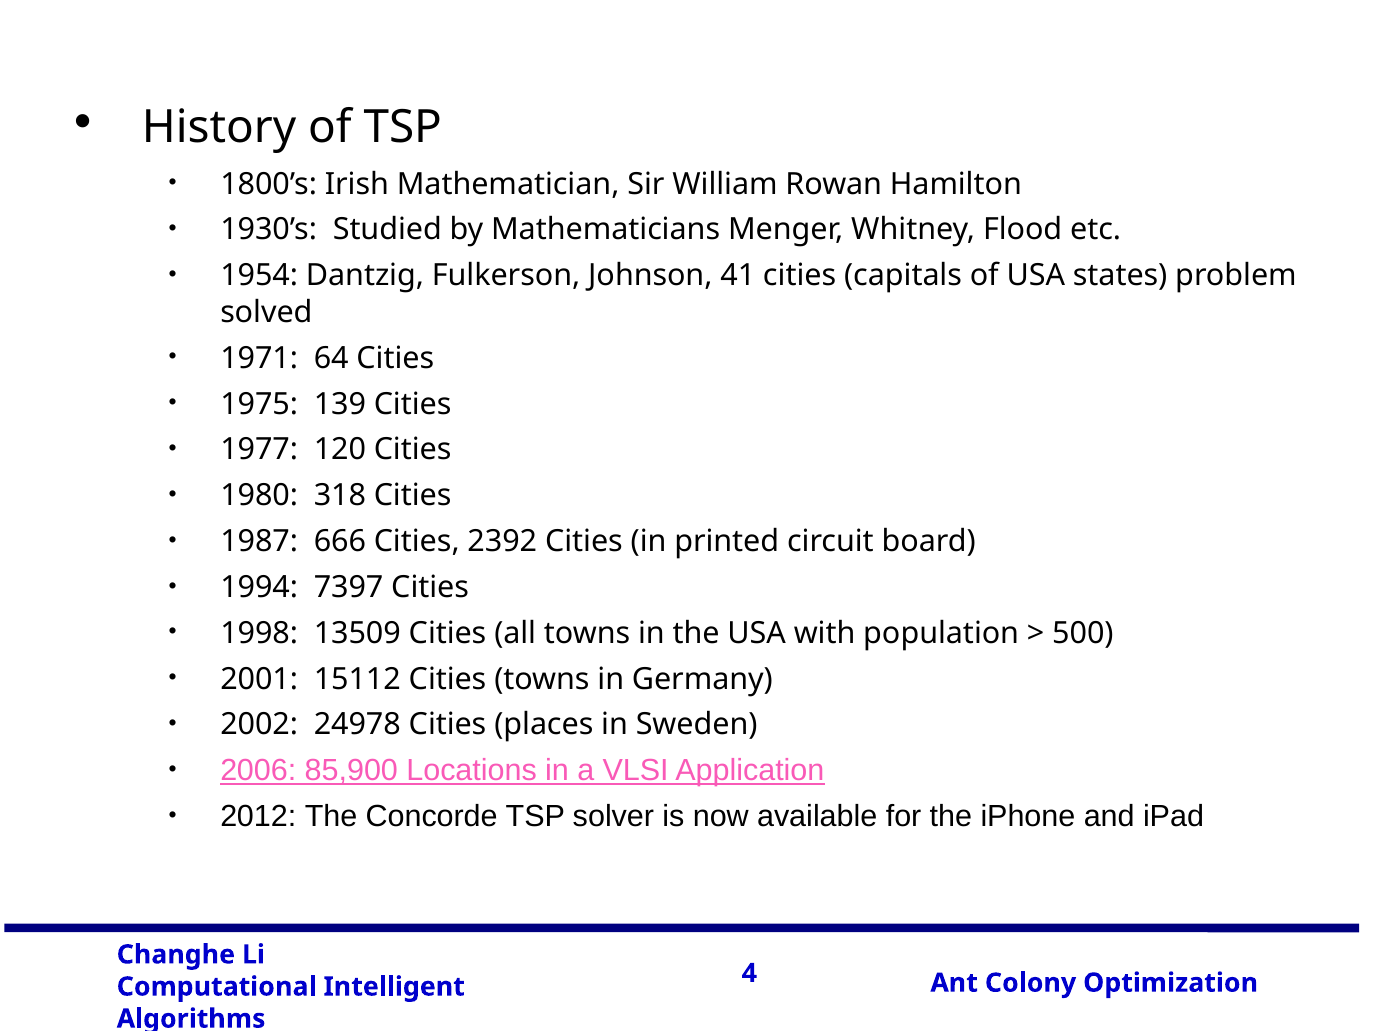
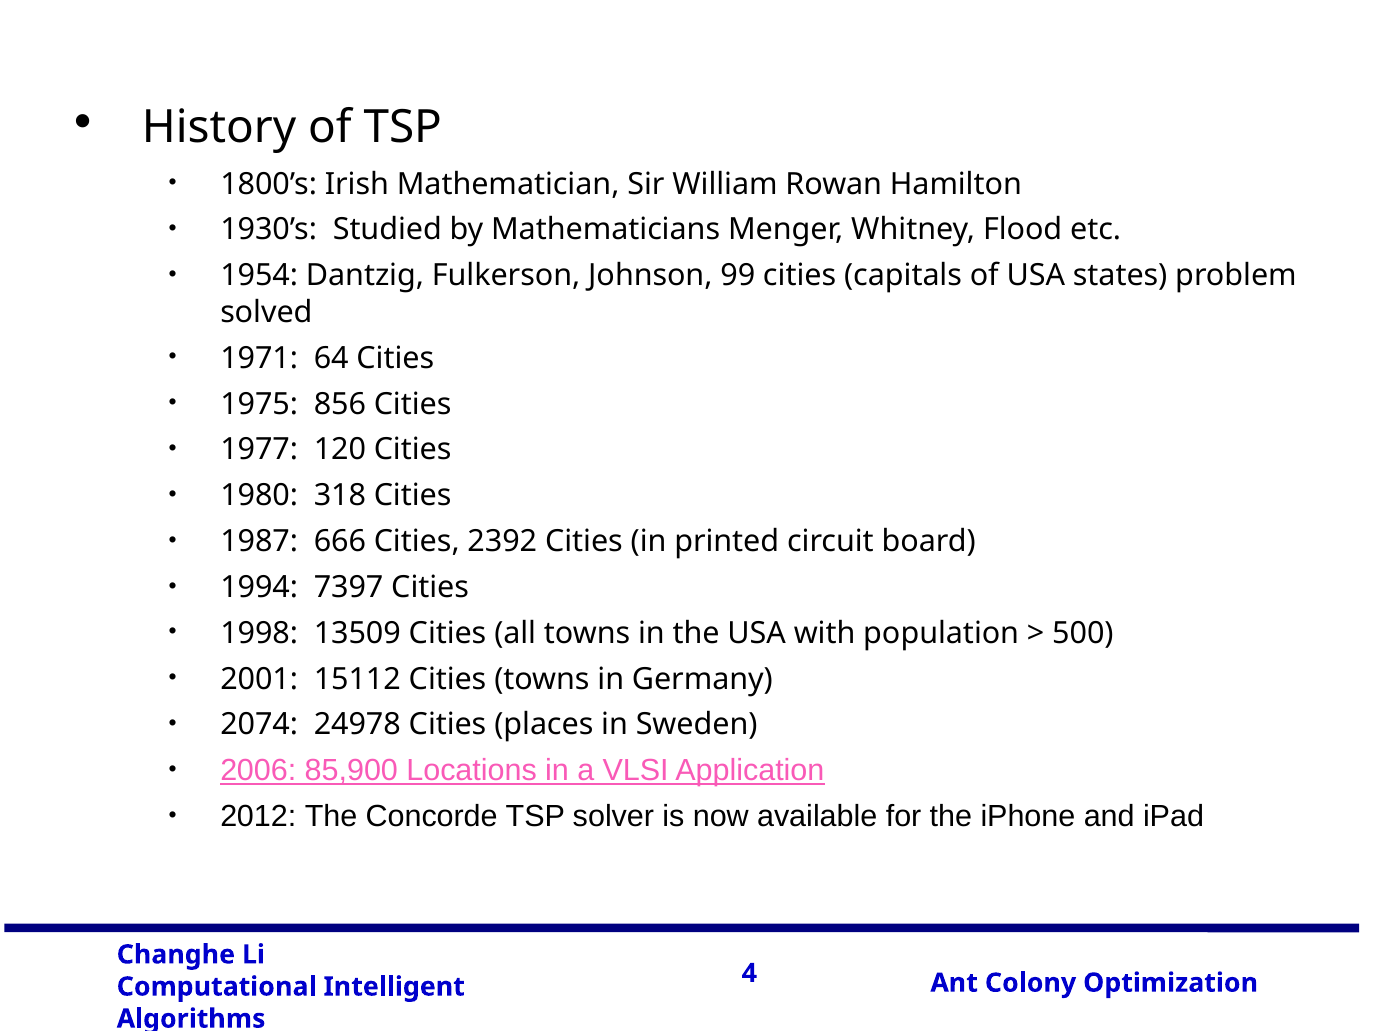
41: 41 -> 99
139: 139 -> 856
2002: 2002 -> 2074
